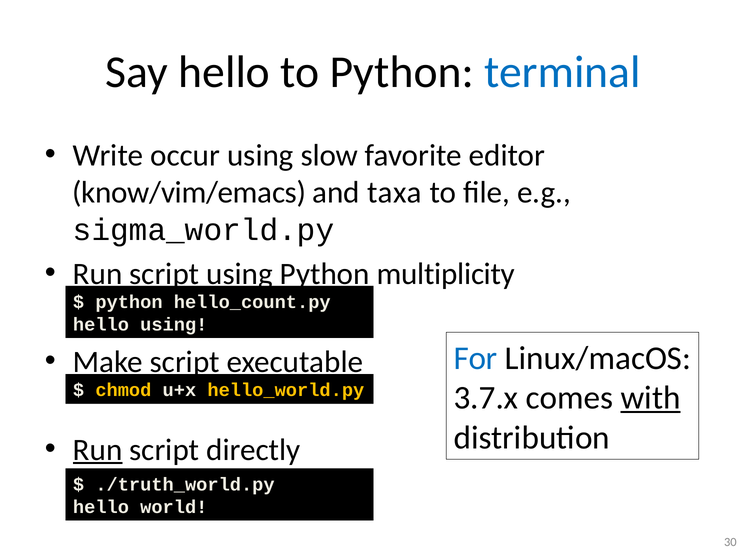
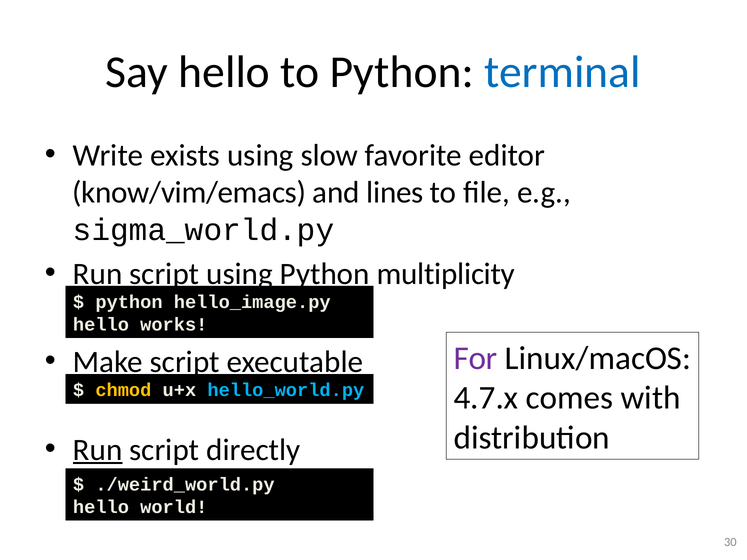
occur: occur -> exists
taxa: taxa -> lines
hello_count.py: hello_count.py -> hello_image.py
hello using: using -> works
For colour: blue -> purple
hello_world.py colour: yellow -> light blue
3.7.x: 3.7.x -> 4.7.x
with underline: present -> none
./truth_world.py: ./truth_world.py -> ./weird_world.py
